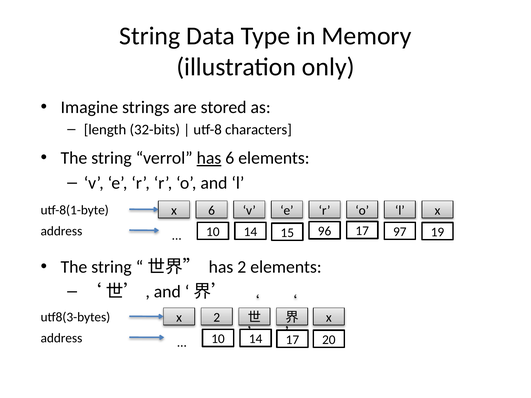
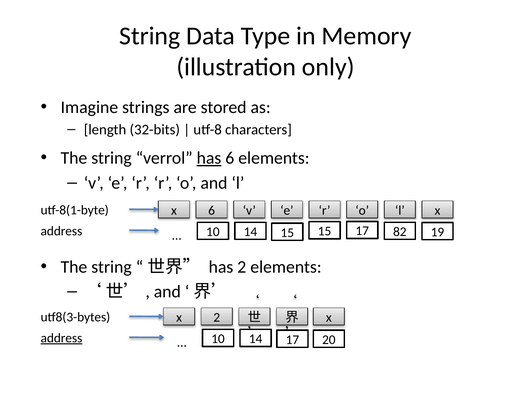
97: 97 -> 82
15 96: 96 -> 15
address at (61, 338) underline: none -> present
